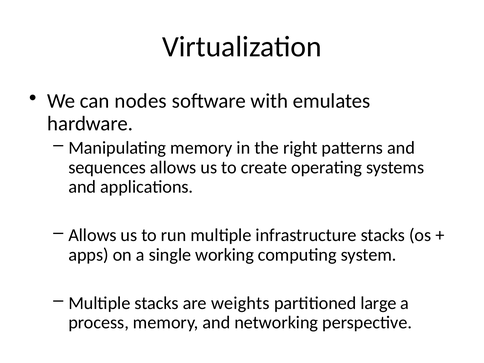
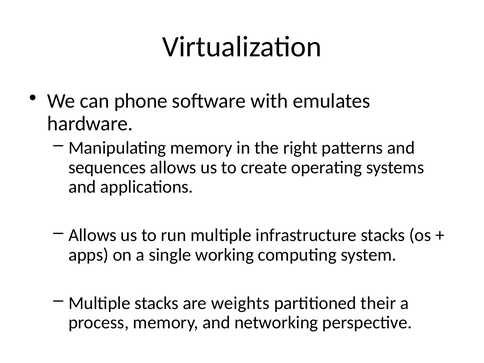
nodes: nodes -> phone
large: large -> their
